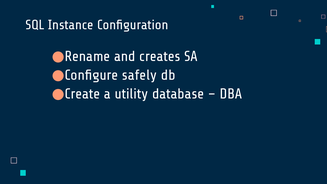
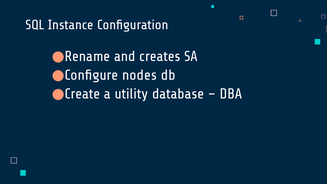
safely: safely -> nodes
